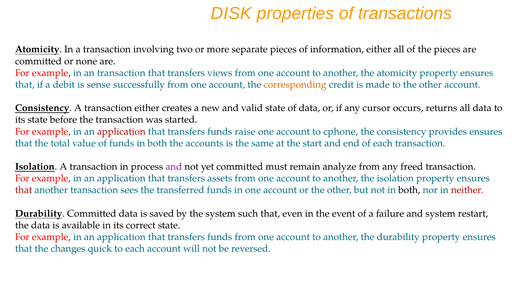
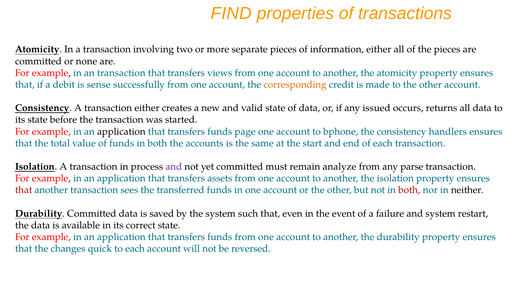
DISK: DISK -> FIND
cursor: cursor -> issued
application at (121, 132) colour: red -> black
raise: raise -> page
cphone: cphone -> bphone
provides: provides -> handlers
freed: freed -> parse
both at (409, 190) colour: black -> red
neither colour: red -> black
